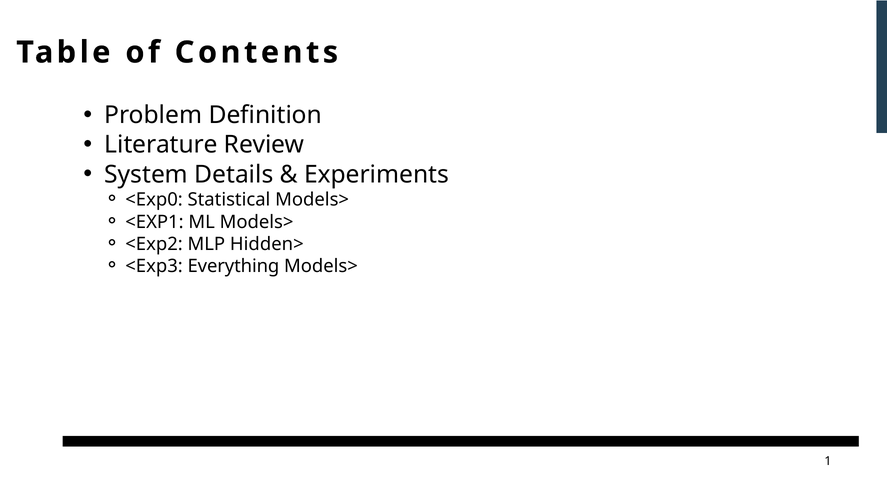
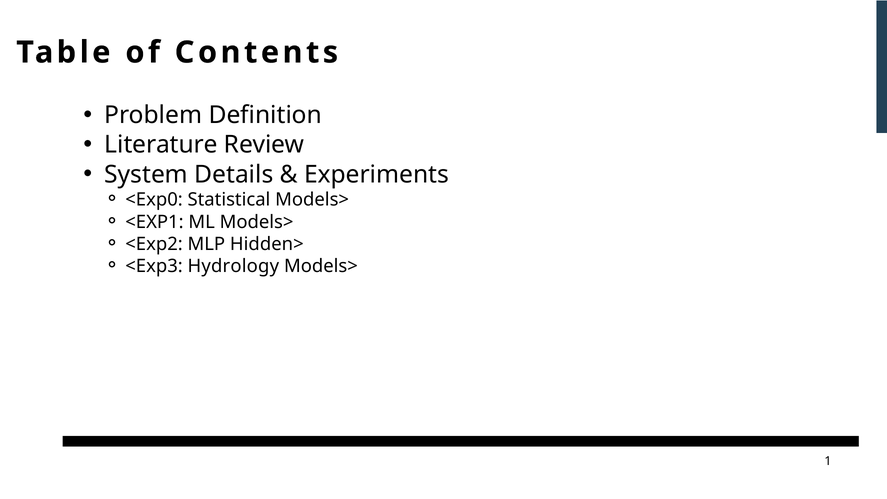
Everything: Everything -> Hydrology
